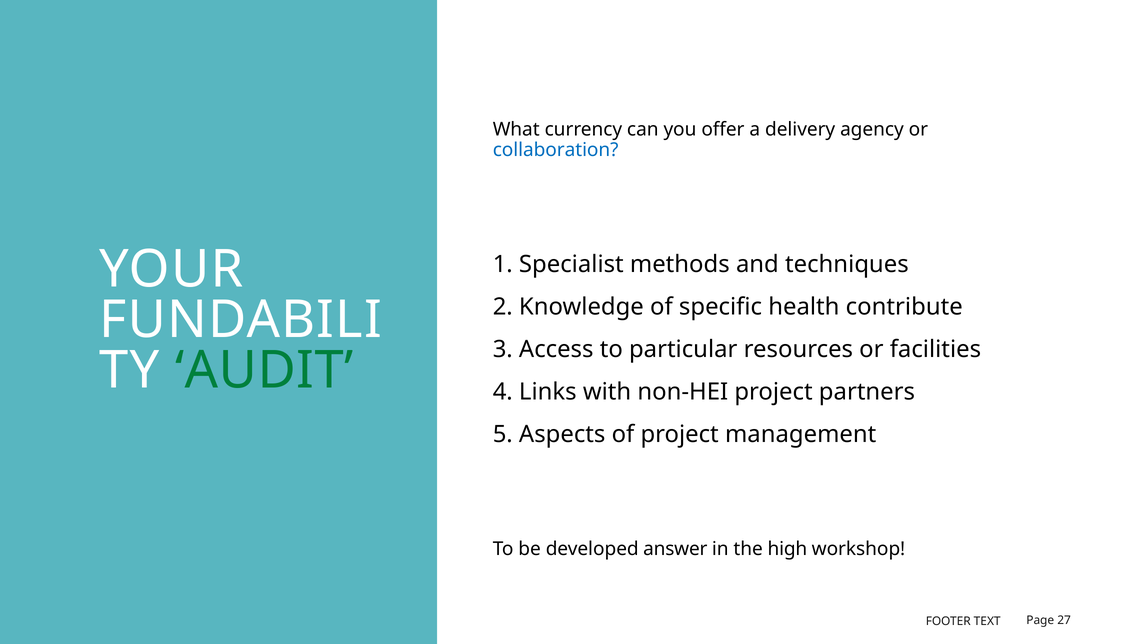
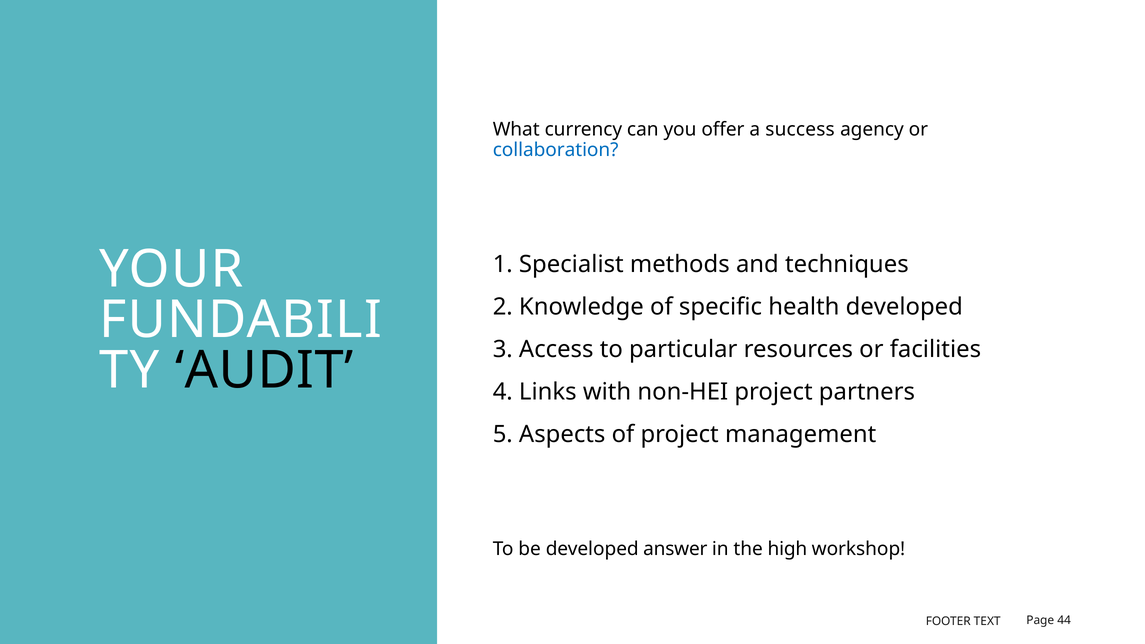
delivery: delivery -> success
health contribute: contribute -> developed
AUDIT colour: green -> black
27: 27 -> 44
